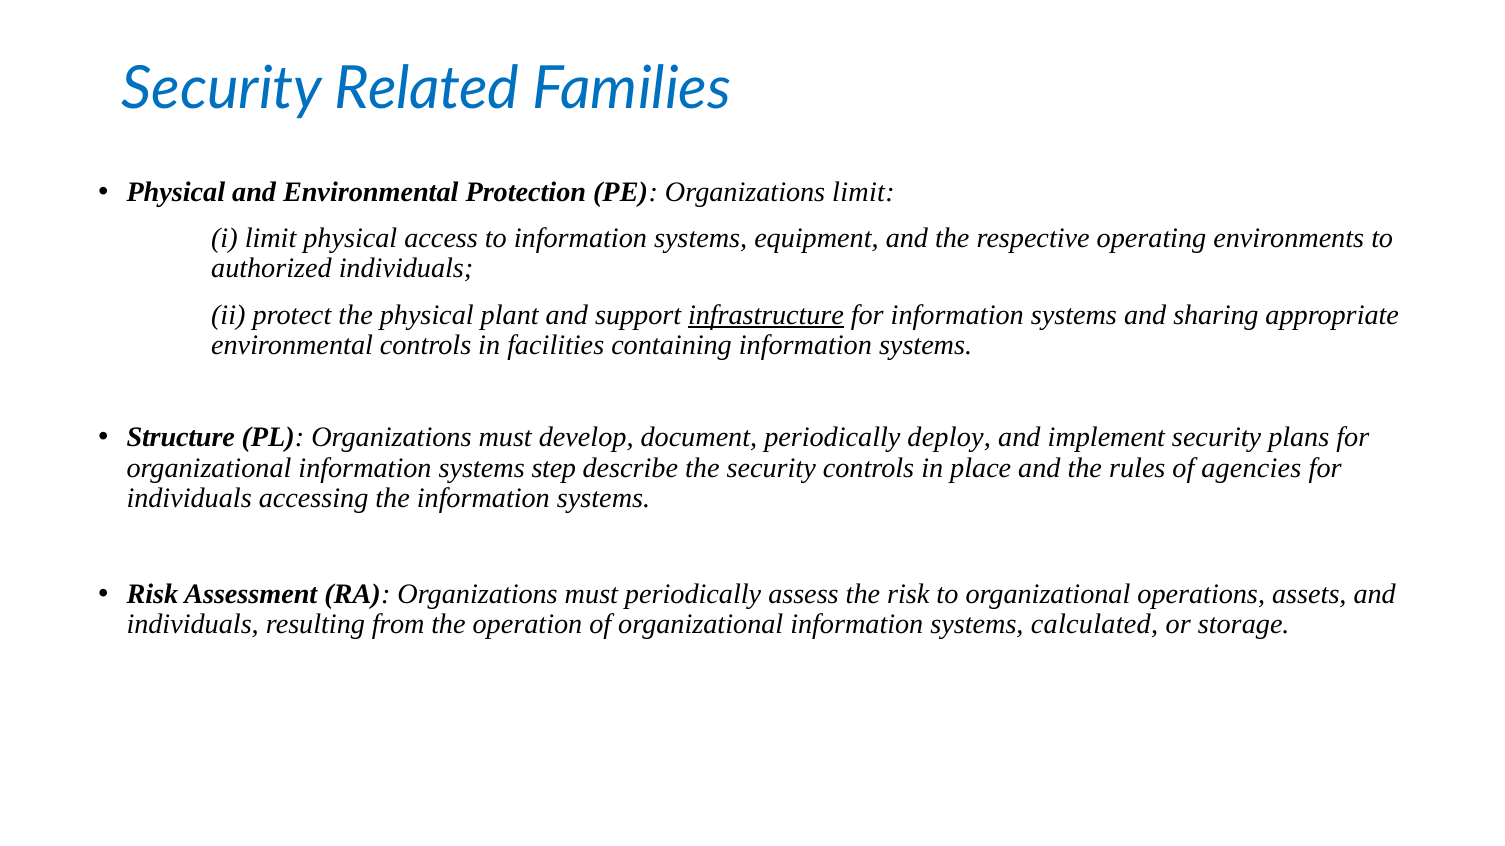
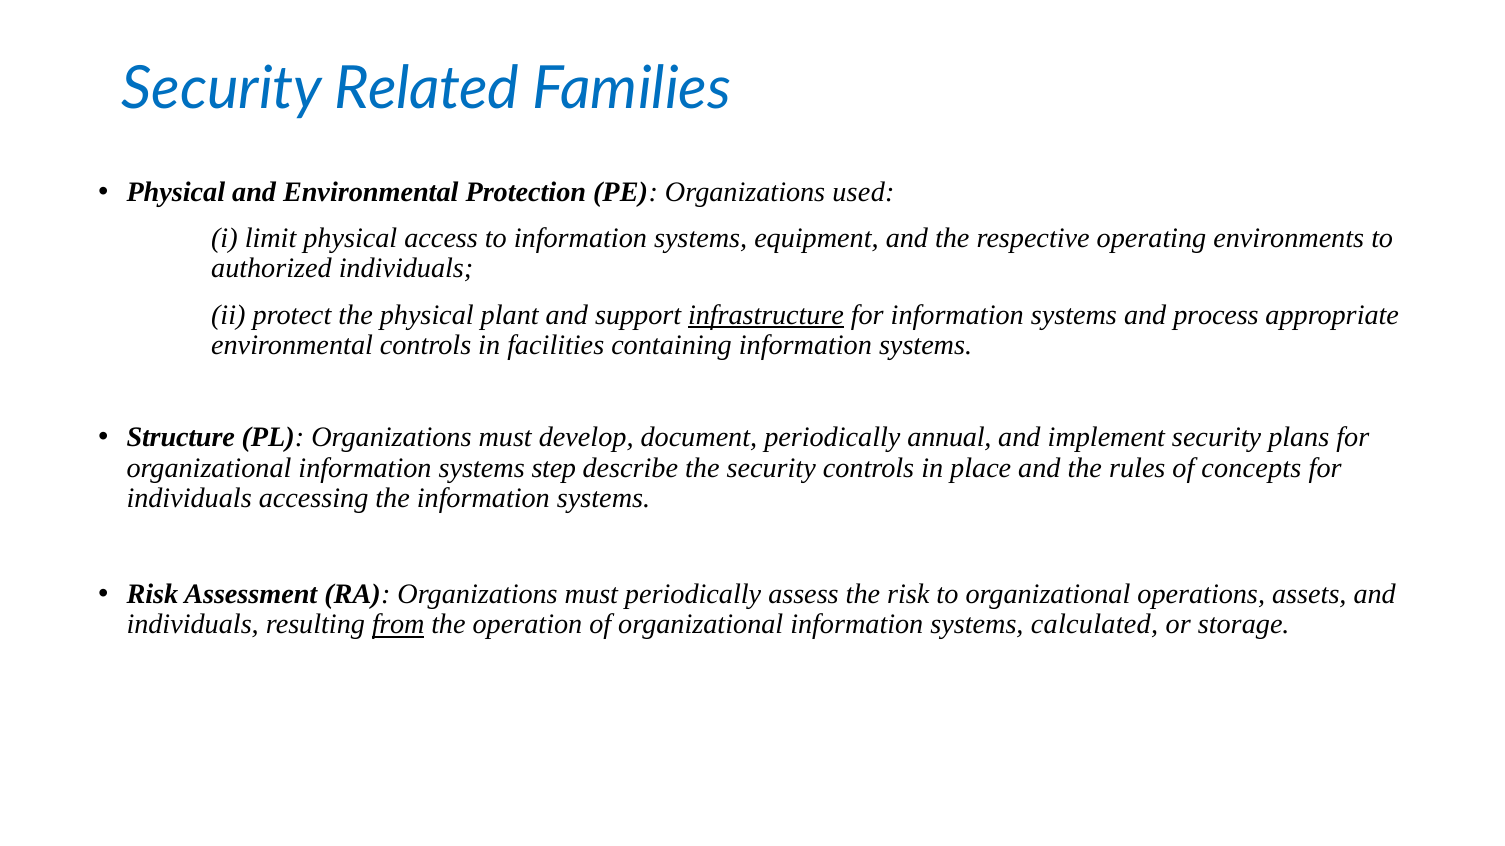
Organizations limit: limit -> used
sharing: sharing -> process
deploy: deploy -> annual
agencies: agencies -> concepts
from underline: none -> present
